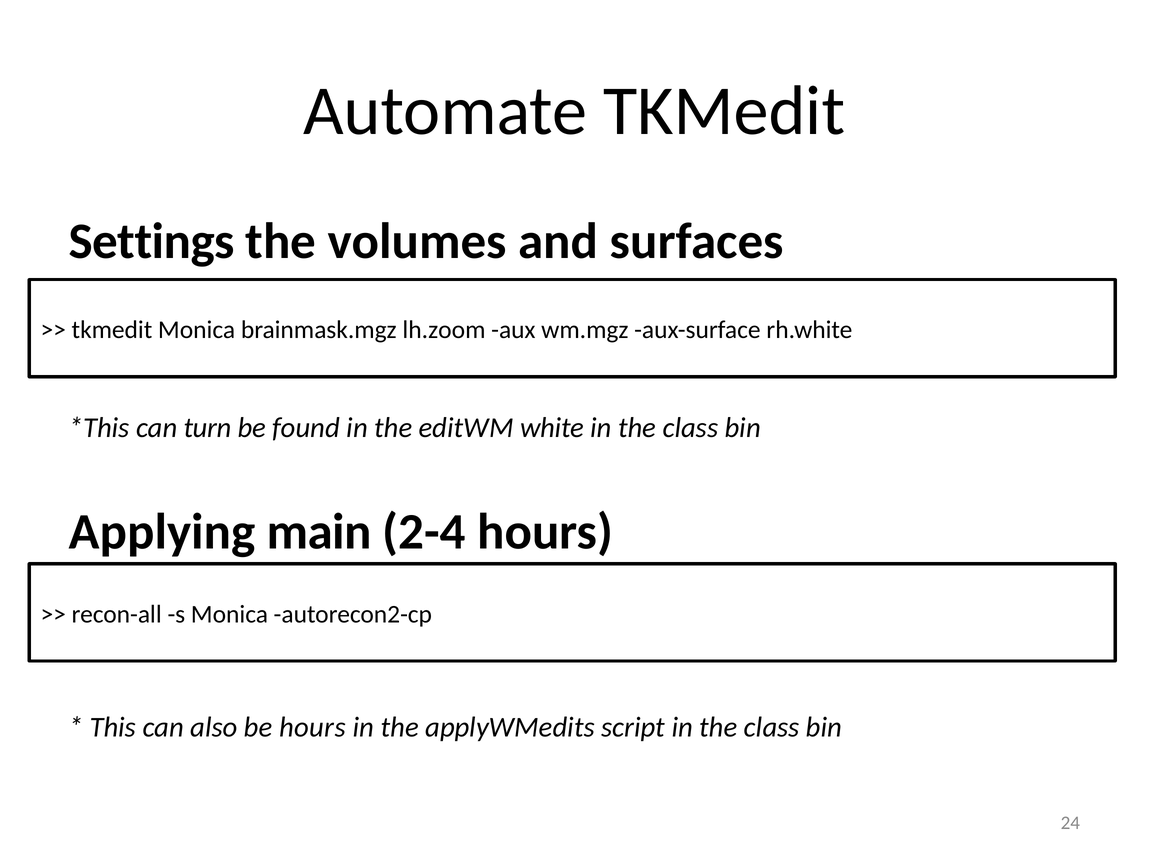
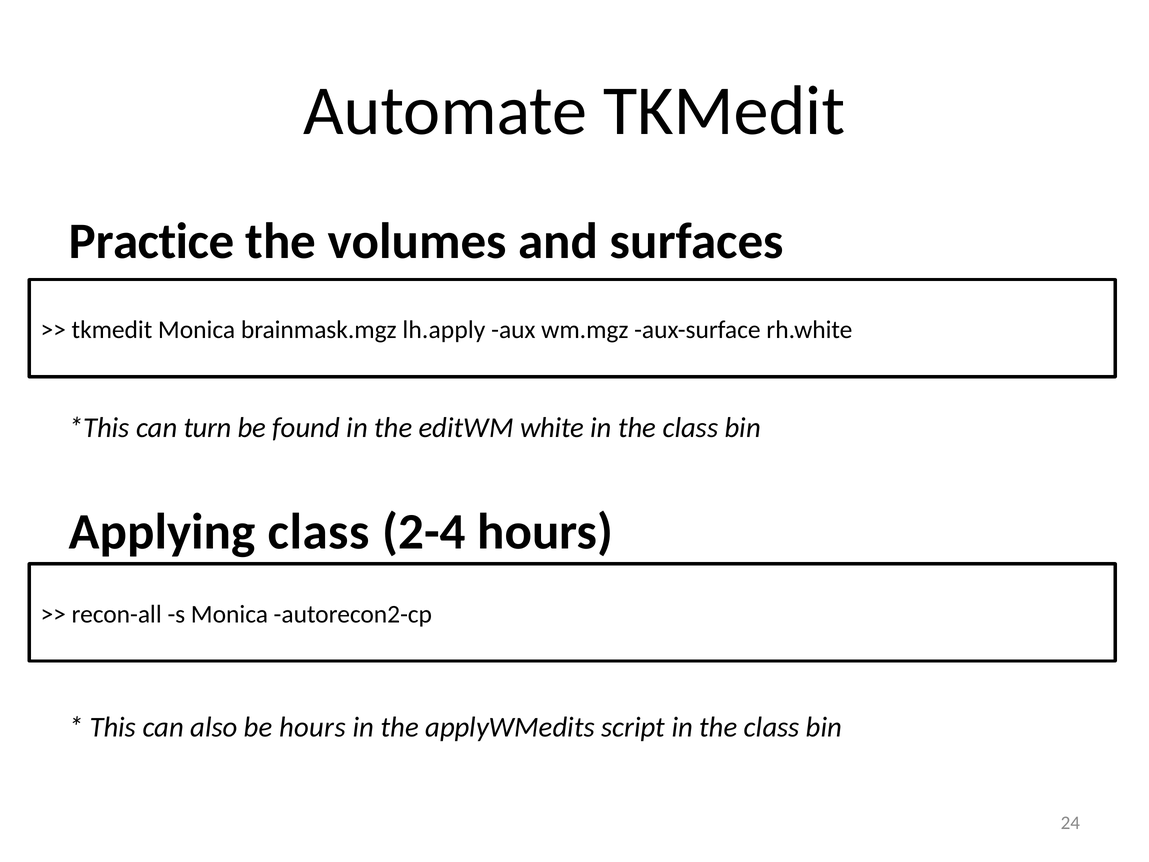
Settings: Settings -> Practice
lh.zoom: lh.zoom -> lh.apply
Applying main: main -> class
